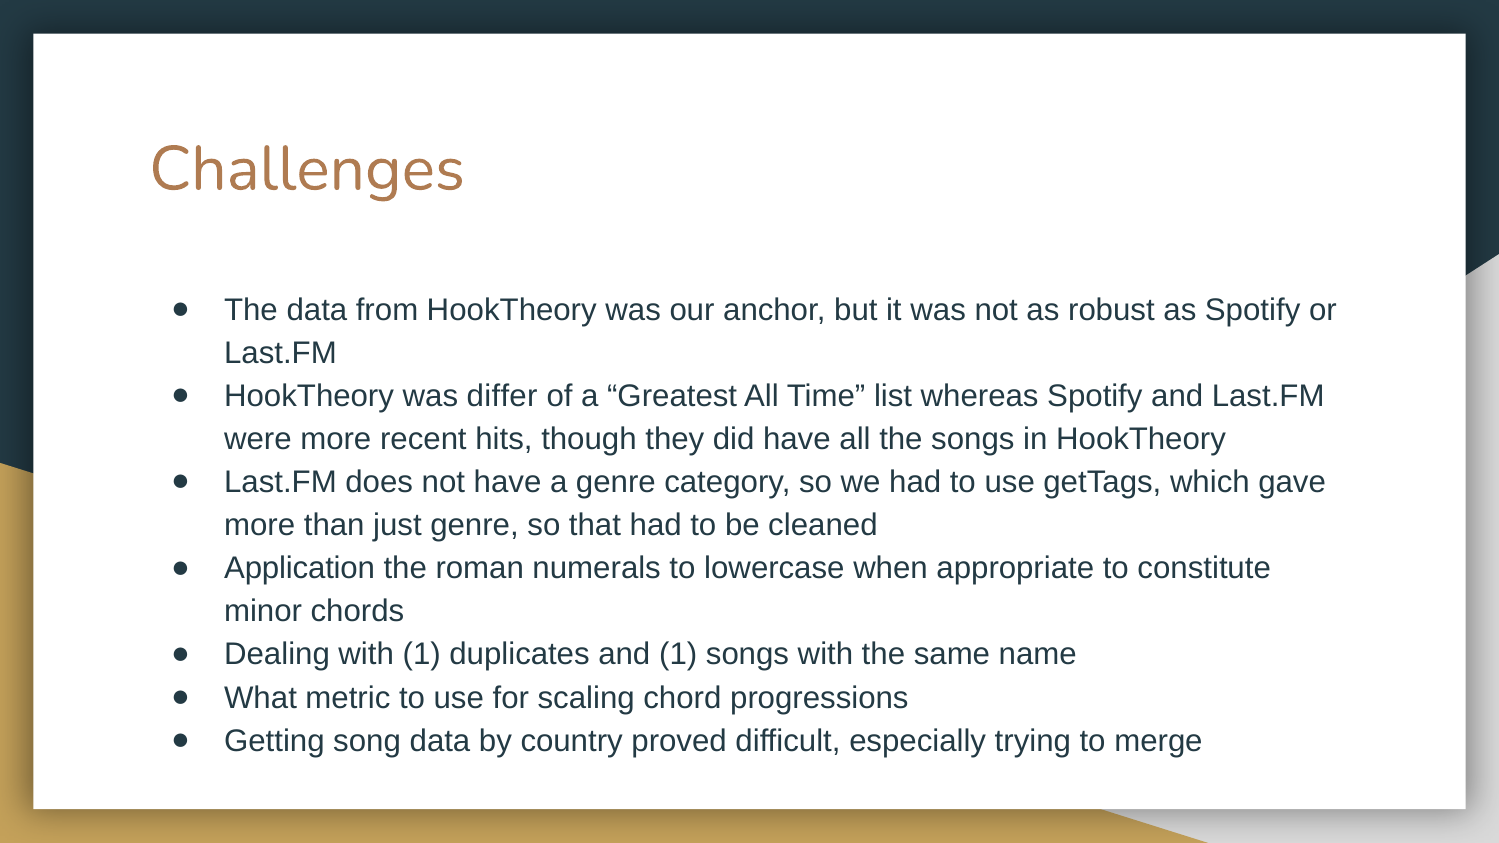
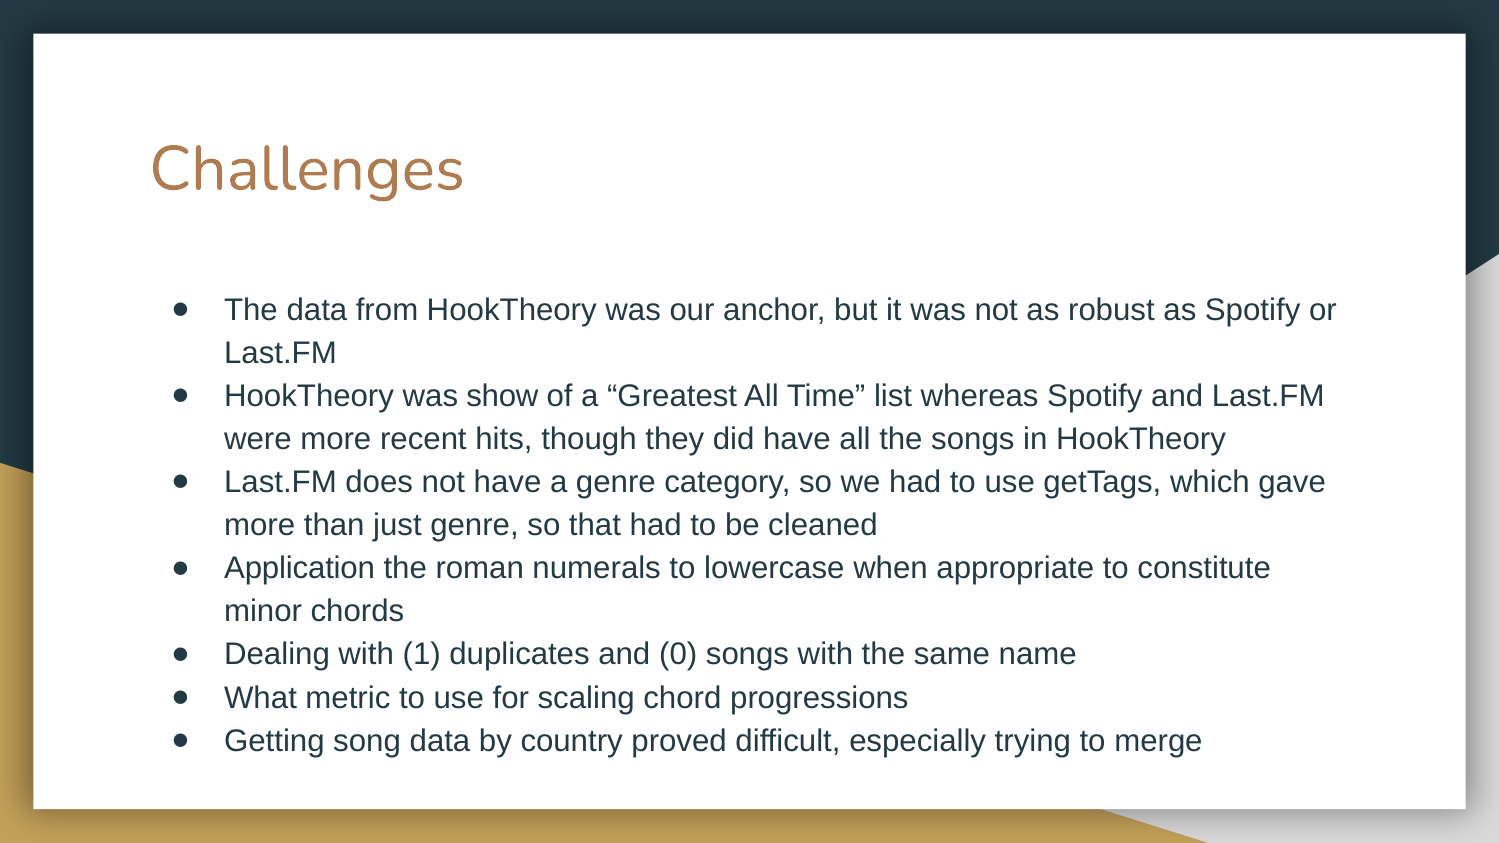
differ: differ -> show
and 1: 1 -> 0
